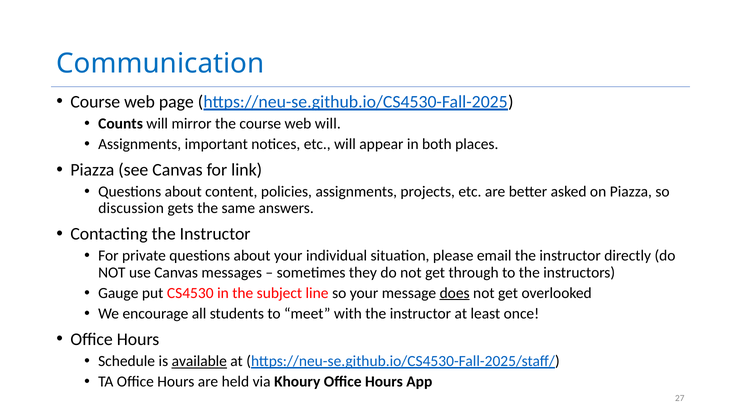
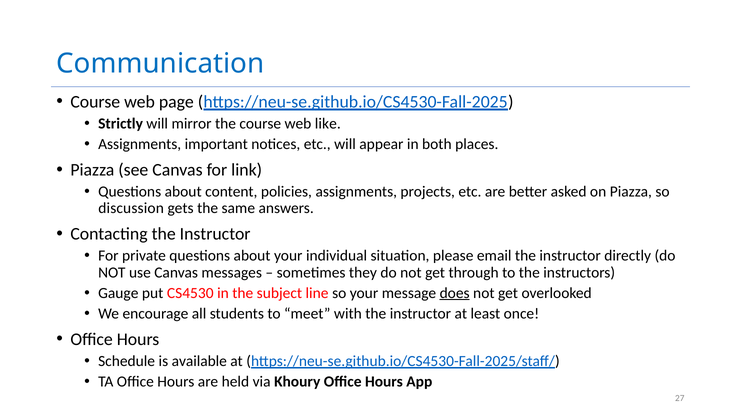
Counts: Counts -> Strictly
web will: will -> like
available underline: present -> none
